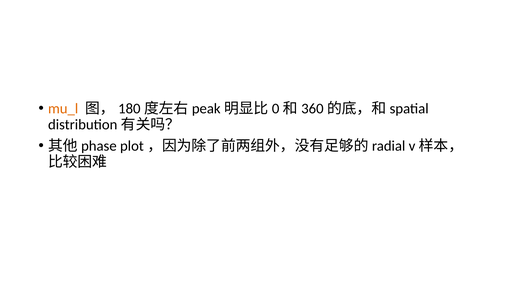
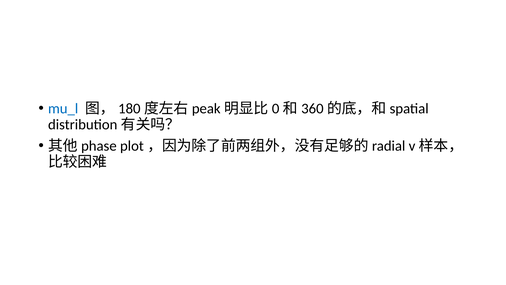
mu_l colour: orange -> blue
